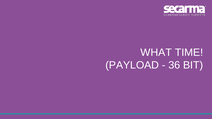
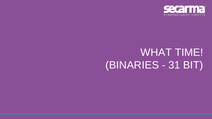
PAYLOAD: PAYLOAD -> BINARIES
36: 36 -> 31
